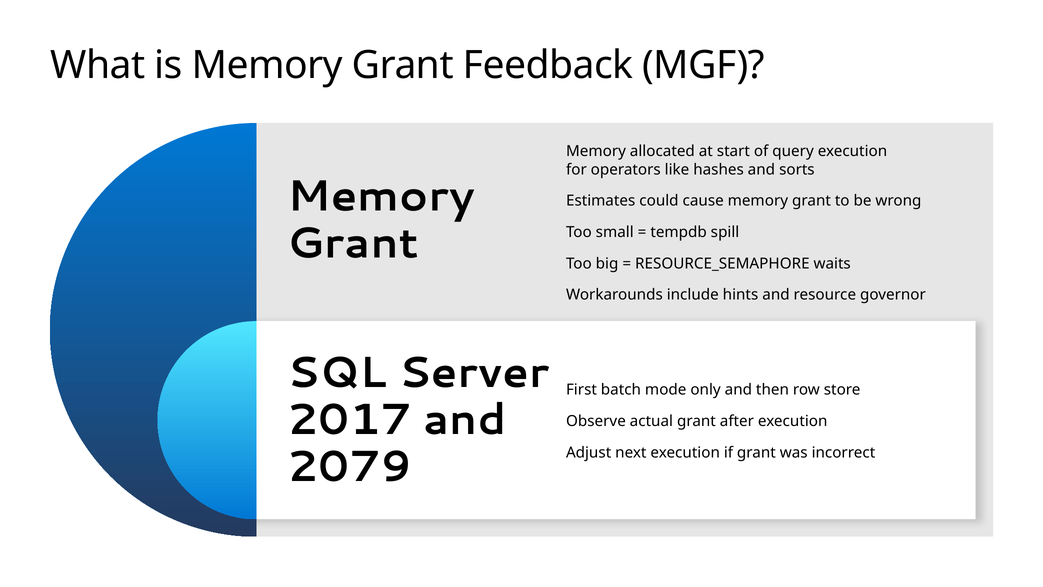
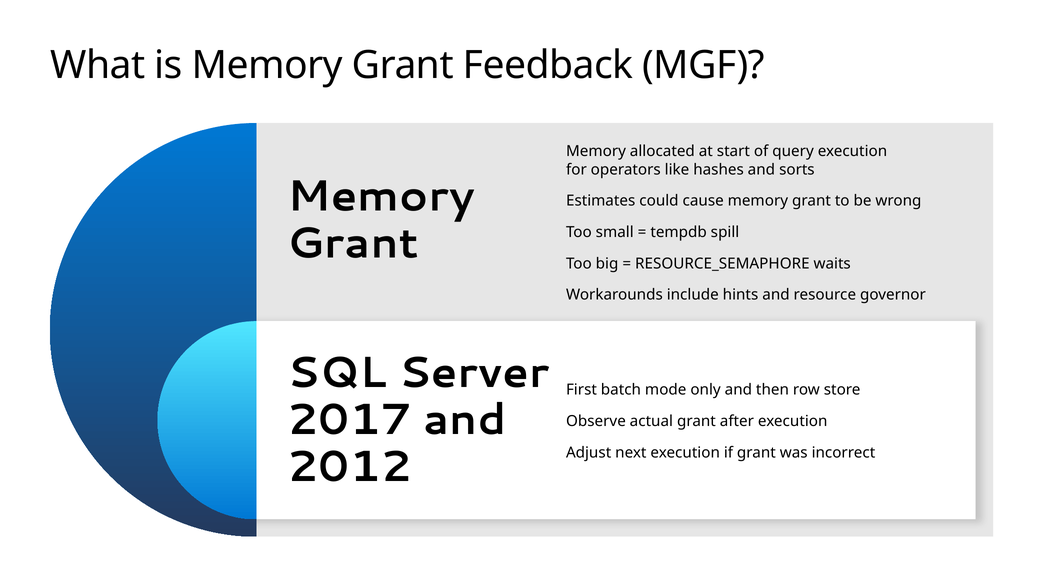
2079: 2079 -> 2012
